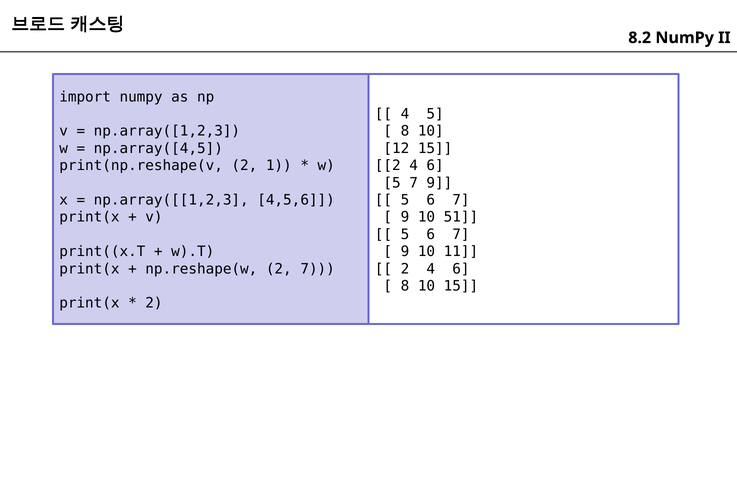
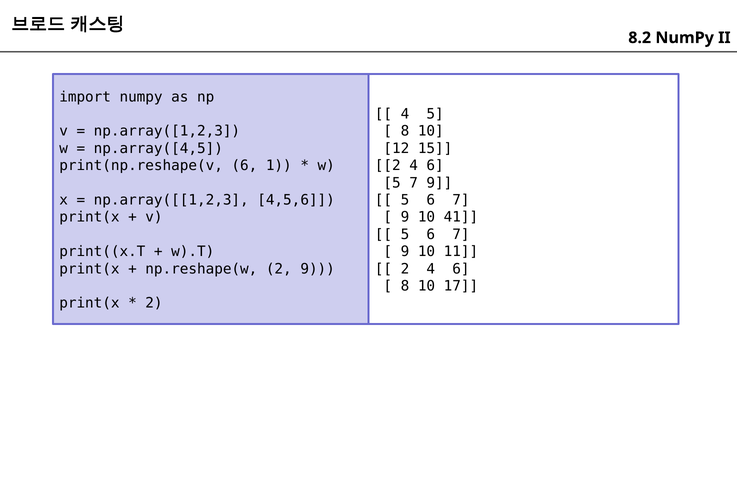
print(np.reshape(v 2: 2 -> 6
51: 51 -> 41
2 7: 7 -> 9
10 15: 15 -> 17
